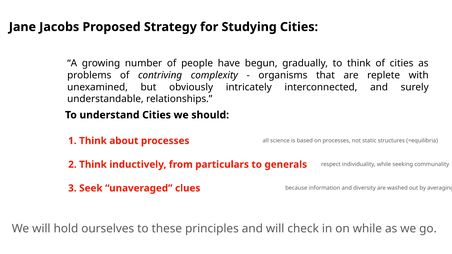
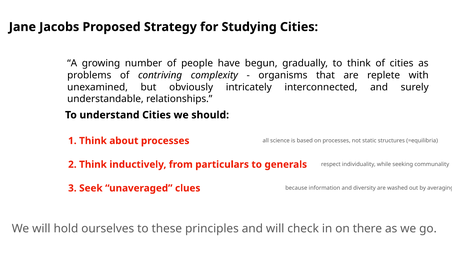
on while: while -> there
